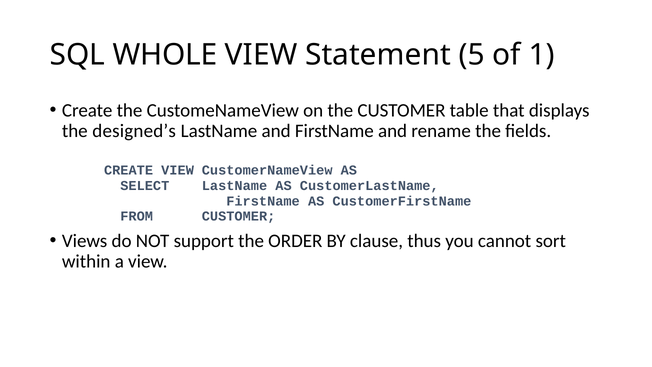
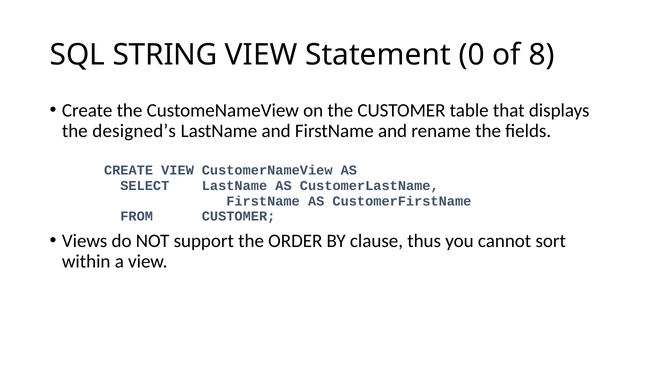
WHOLE: WHOLE -> STRING
5: 5 -> 0
1: 1 -> 8
